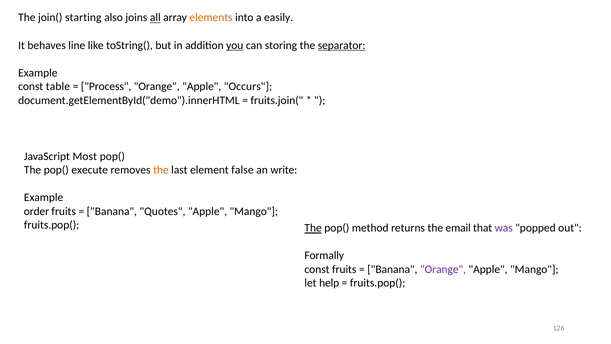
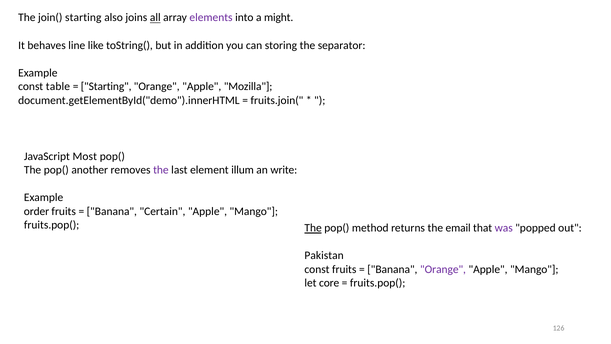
elements colour: orange -> purple
easily: easily -> might
you underline: present -> none
separator underline: present -> none
Process at (106, 86): Process -> Starting
Occurs: Occurs -> Mozilla
execute: execute -> another
the at (161, 170) colour: orange -> purple
false: false -> illum
Quotes: Quotes -> Certain
Formally: Formally -> Pakistan
help: help -> core
